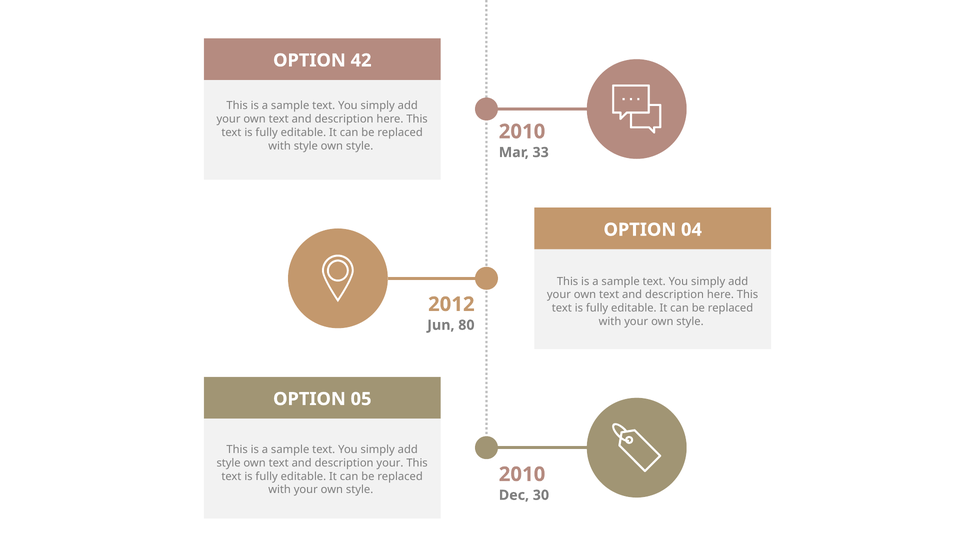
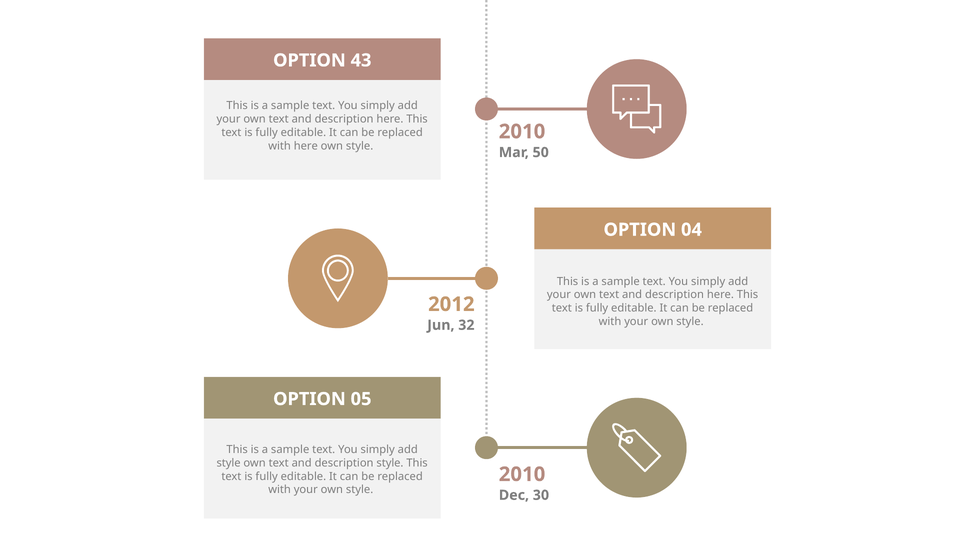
42: 42 -> 43
with style: style -> here
33: 33 -> 50
80: 80 -> 32
description your: your -> style
